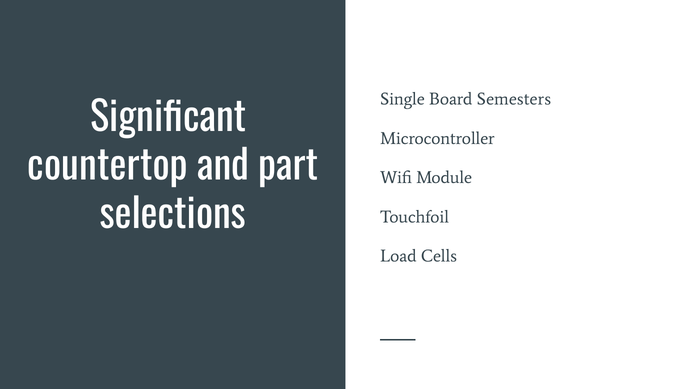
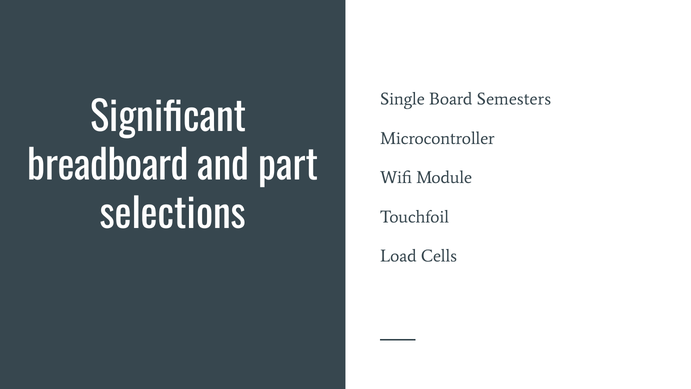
countertop: countertop -> breadboard
